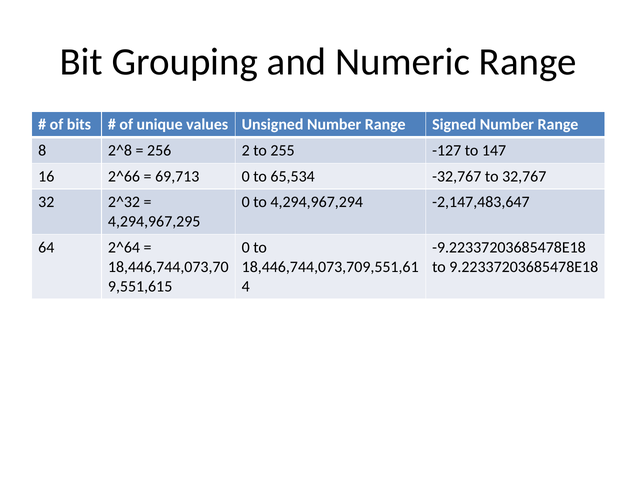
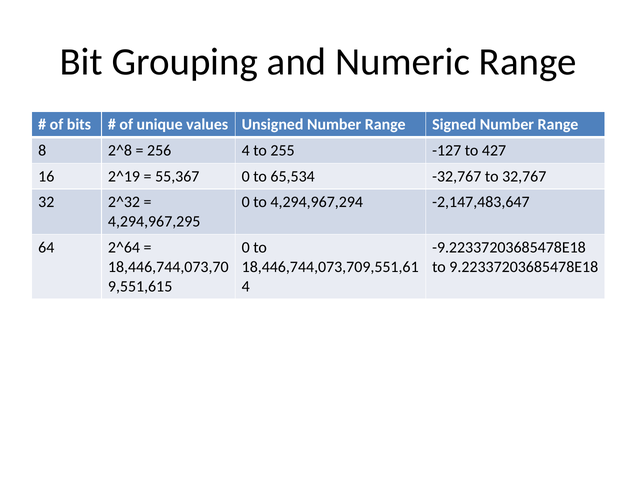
256 2: 2 -> 4
147: 147 -> 427
2^66: 2^66 -> 2^19
69,713: 69,713 -> 55,367
